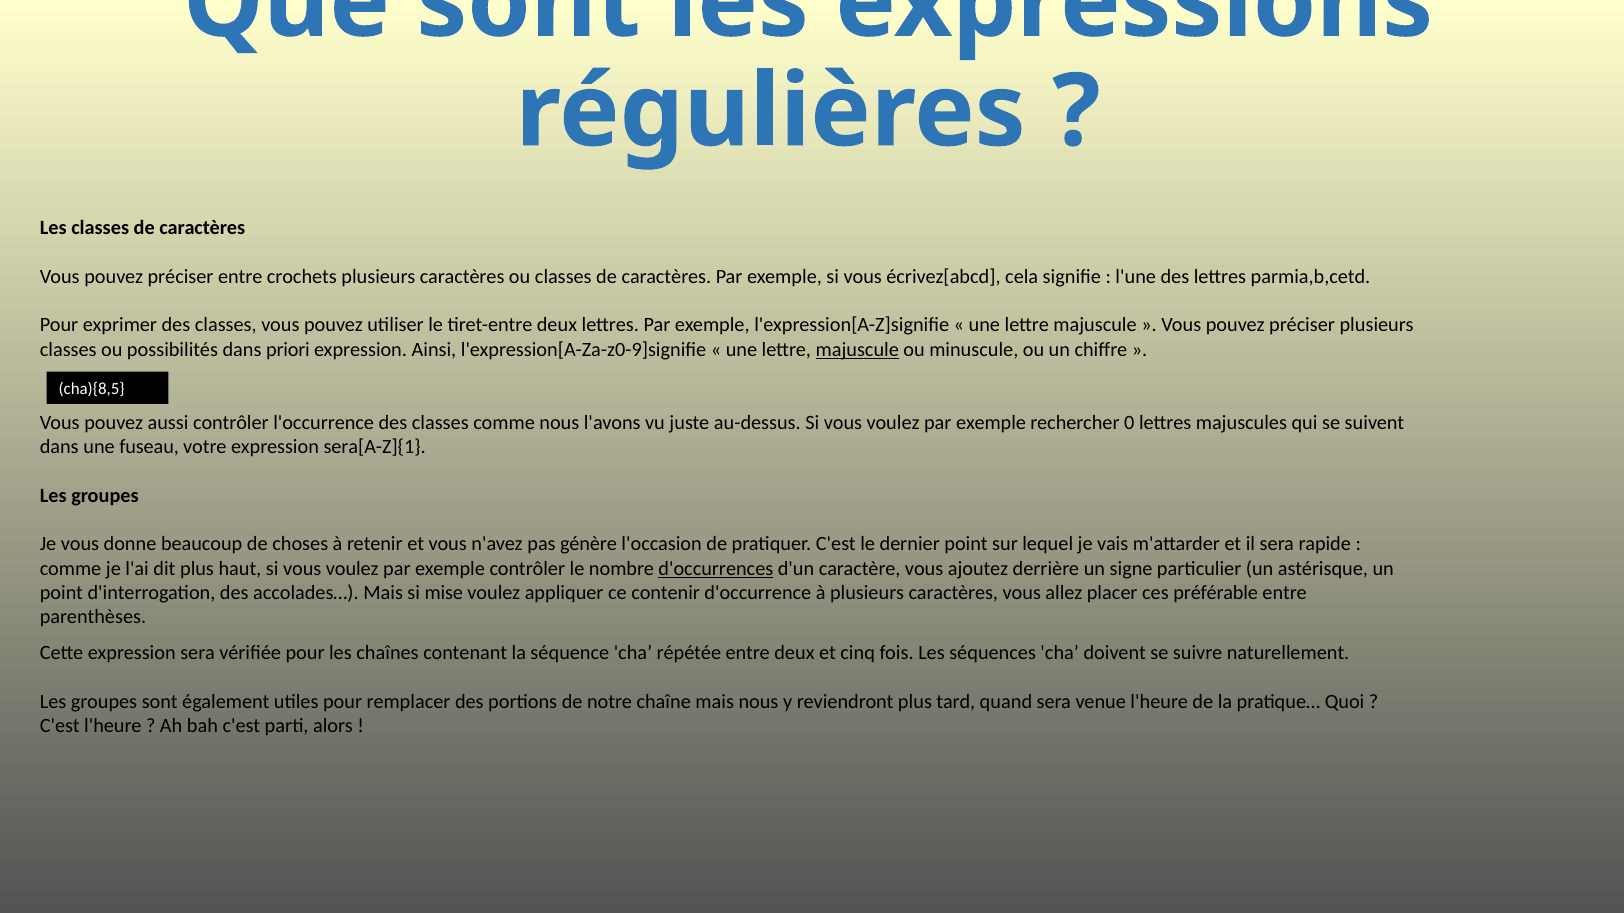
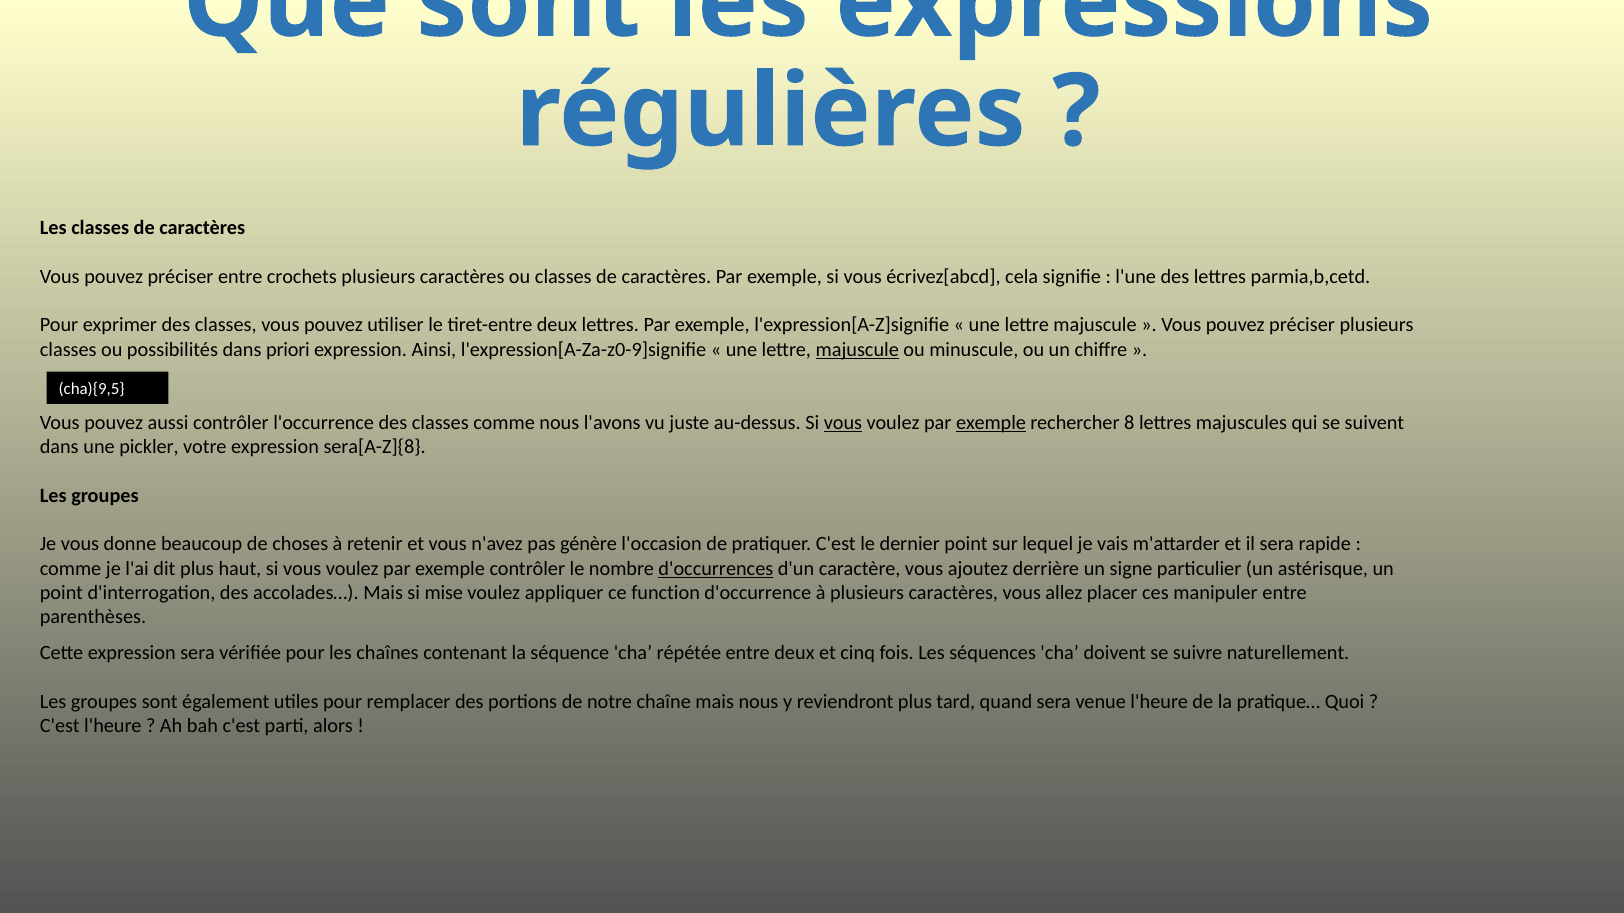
cha){8,5: cha){8,5 -> cha){9,5
vous at (843, 423) underline: none -> present
exemple at (991, 423) underline: none -> present
0: 0 -> 8
fuseau: fuseau -> pickler
sera[A-Z]{1: sera[A-Z]{1 -> sera[A-Z]{8
contenir: contenir -> function
préférable: préférable -> manipuler
